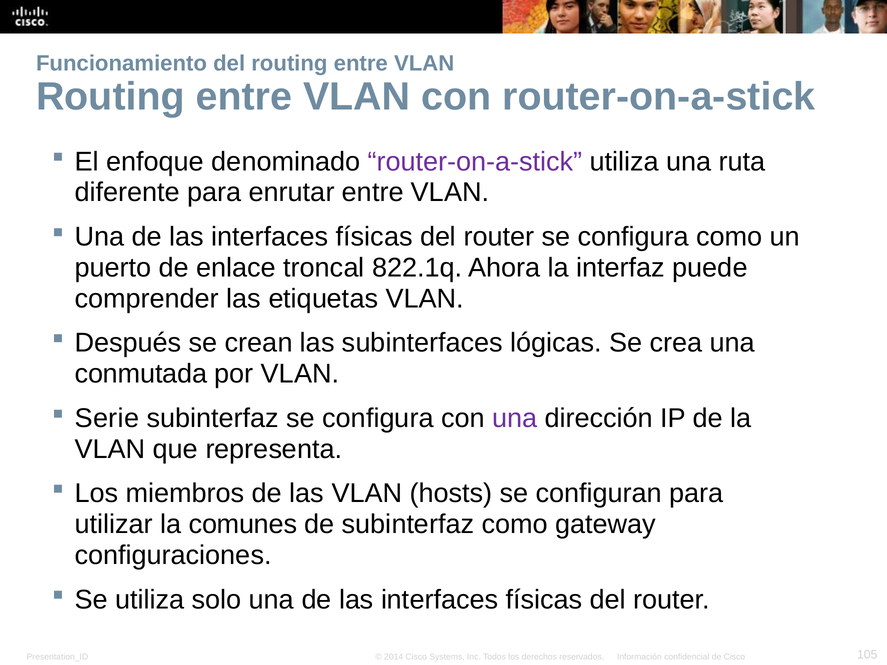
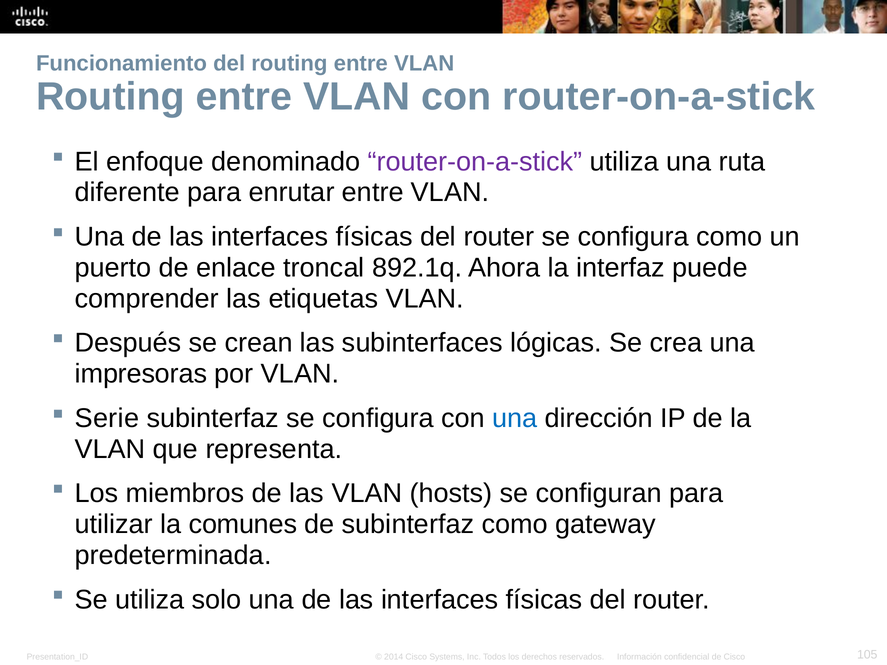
822.1q: 822.1q -> 892.1q
conmutada: conmutada -> impresoras
una at (515, 418) colour: purple -> blue
configuraciones: configuraciones -> predeterminada
